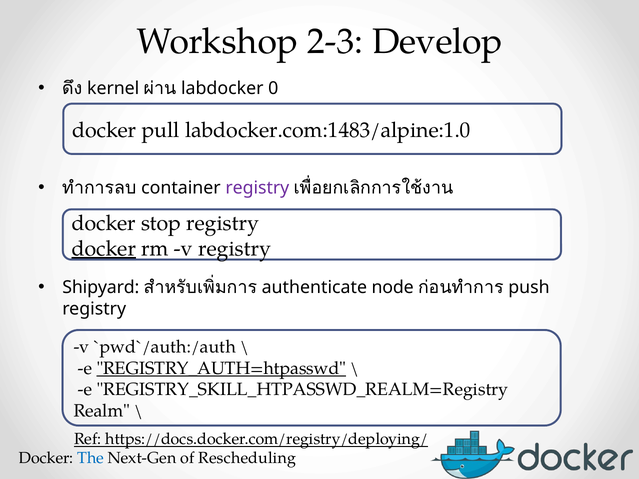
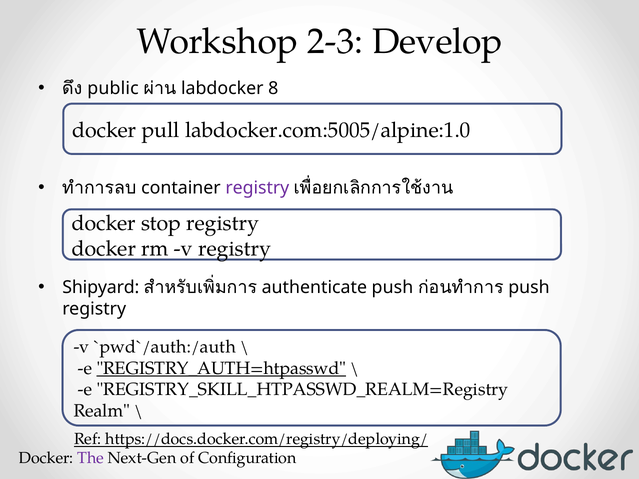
kernel: kernel -> public
0: 0 -> 8
labdocker.com:1483/alpine:1.0: labdocker.com:1483/alpine:1.0 -> labdocker.com:5005/alpine:1.0
docker at (104, 249) underline: present -> none
authenticate node: node -> push
The colour: blue -> purple
Rescheduling: Rescheduling -> Configuration
